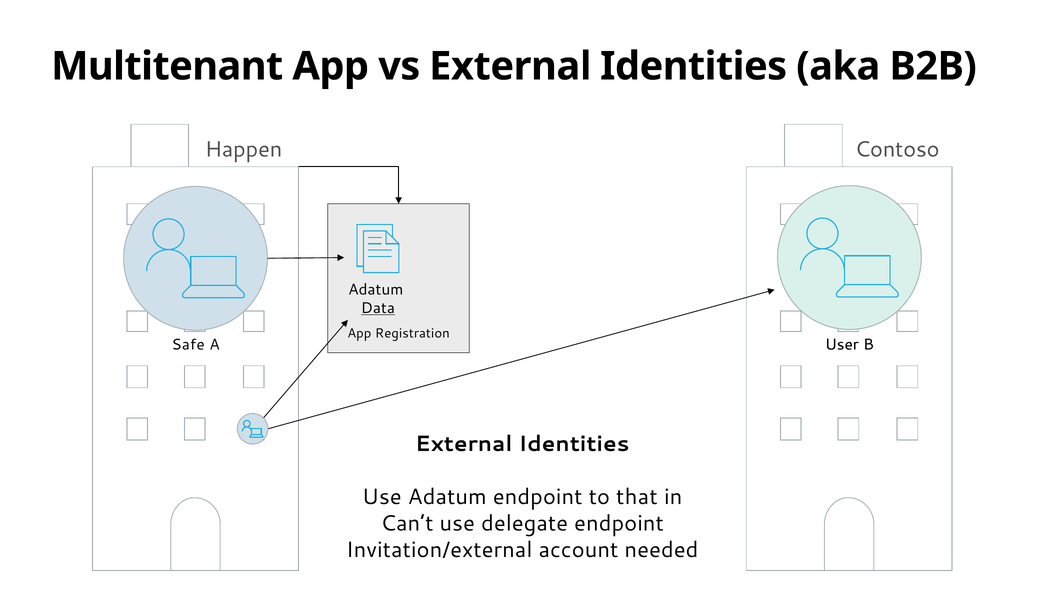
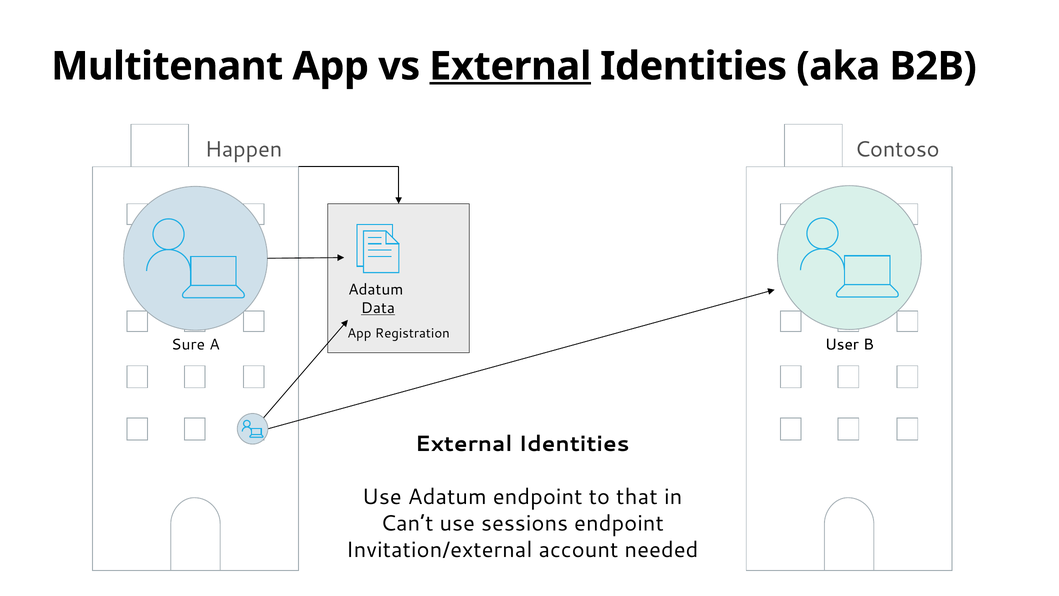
External at (510, 66) underline: none -> present
Safe: Safe -> Sure
delegate: delegate -> sessions
